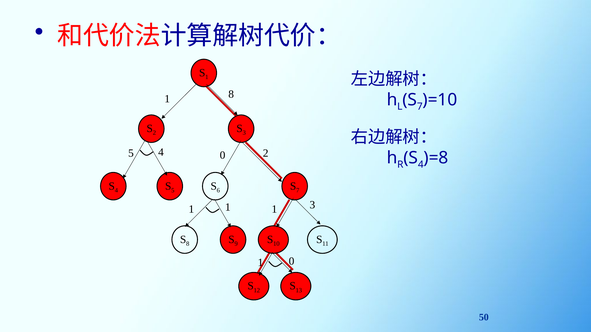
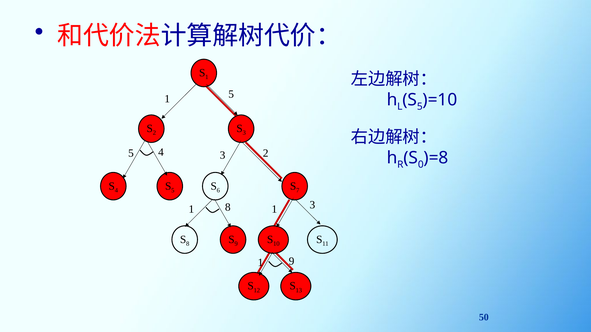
1 8: 8 -> 5
7 at (420, 107): 7 -> 5
4 0: 0 -> 3
4 at (421, 165): 4 -> 0
1 at (228, 208): 1 -> 8
1 0: 0 -> 9
